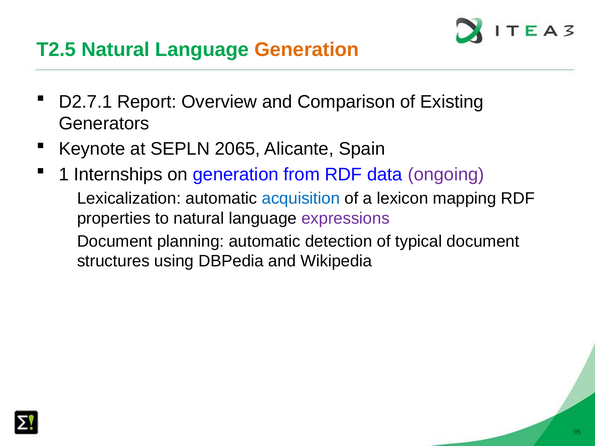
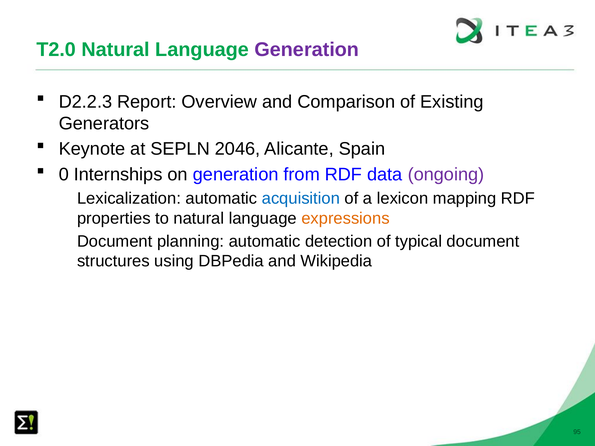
T2.5: T2.5 -> T2.0
Generation at (307, 50) colour: orange -> purple
D2.7.1: D2.7.1 -> D2.2.3
2065: 2065 -> 2046
1: 1 -> 0
expressions colour: purple -> orange
